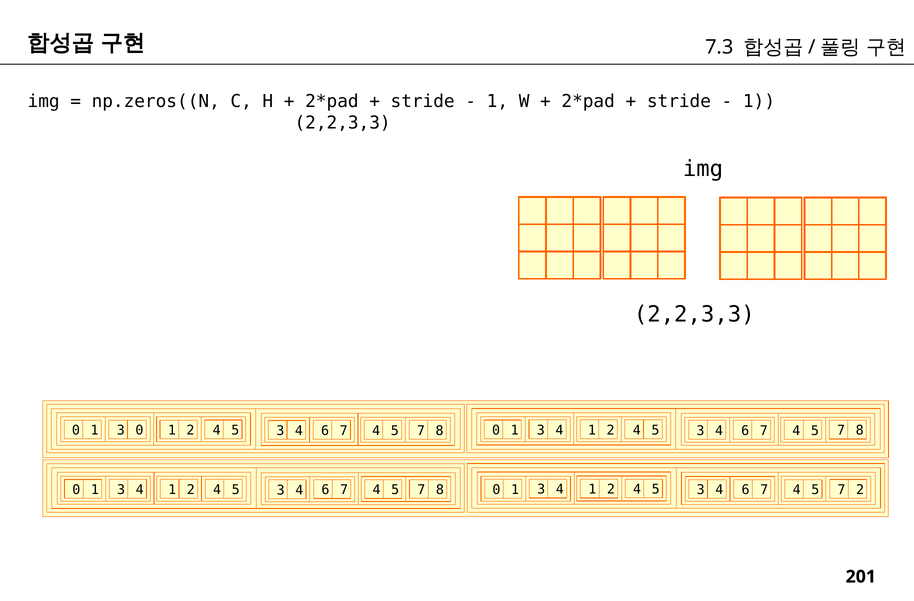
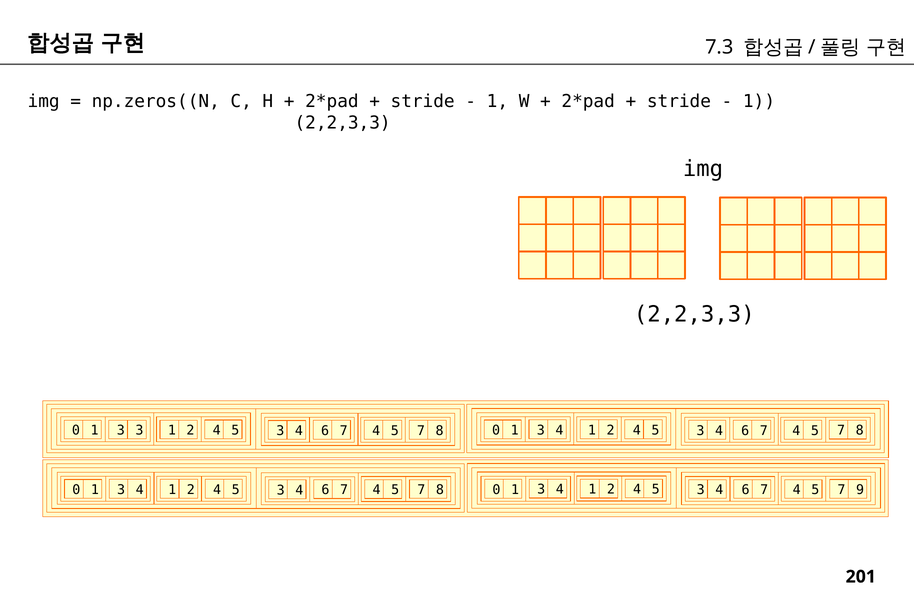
3 0: 0 -> 3
7 2: 2 -> 9
